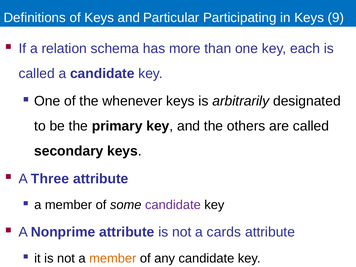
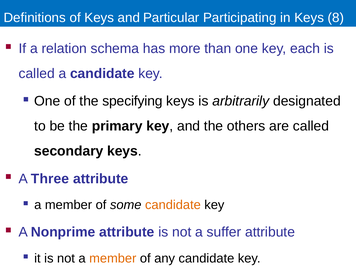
9: 9 -> 8
whenever: whenever -> specifying
candidate at (173, 205) colour: purple -> orange
cards: cards -> suffer
